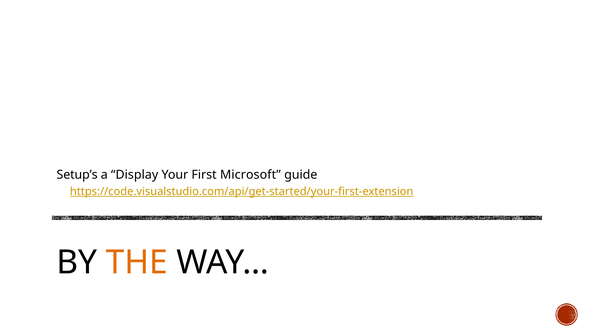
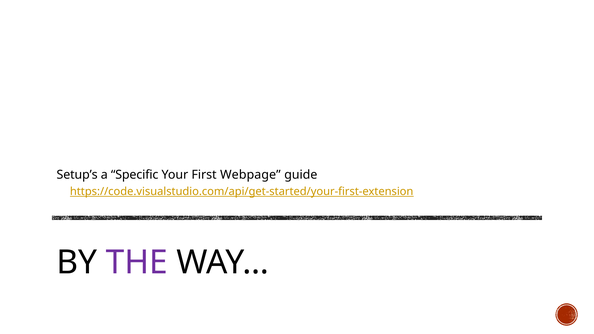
Display: Display -> Specific
Microsoft: Microsoft -> Webpage
THE colour: orange -> purple
